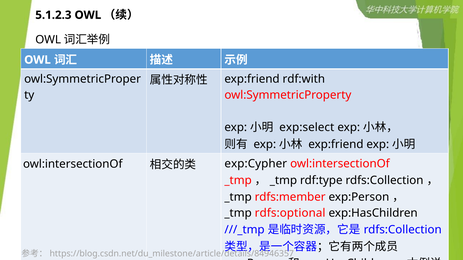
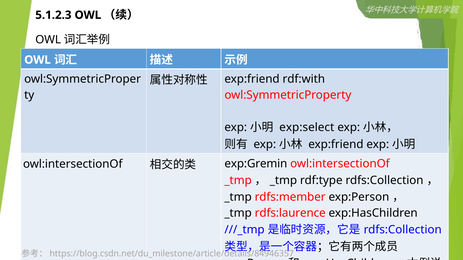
exp:Cypher: exp:Cypher -> exp:Gremin
rdfs:optional: rdfs:optional -> rdfs:laurence
